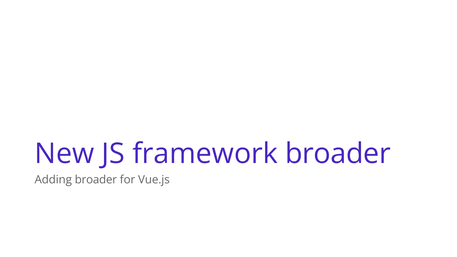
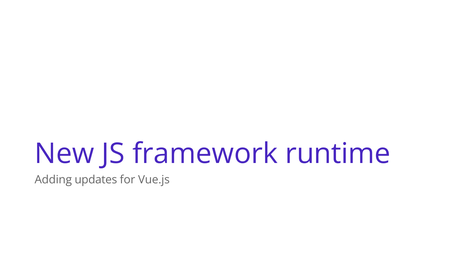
framework broader: broader -> runtime
Adding broader: broader -> updates
